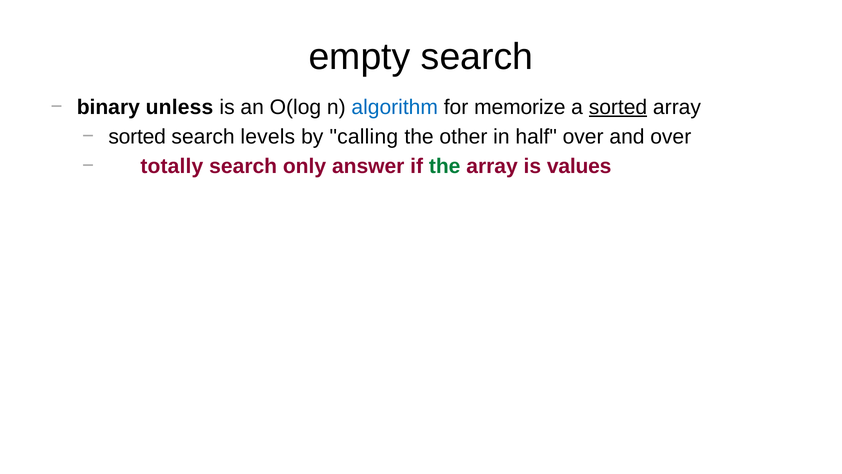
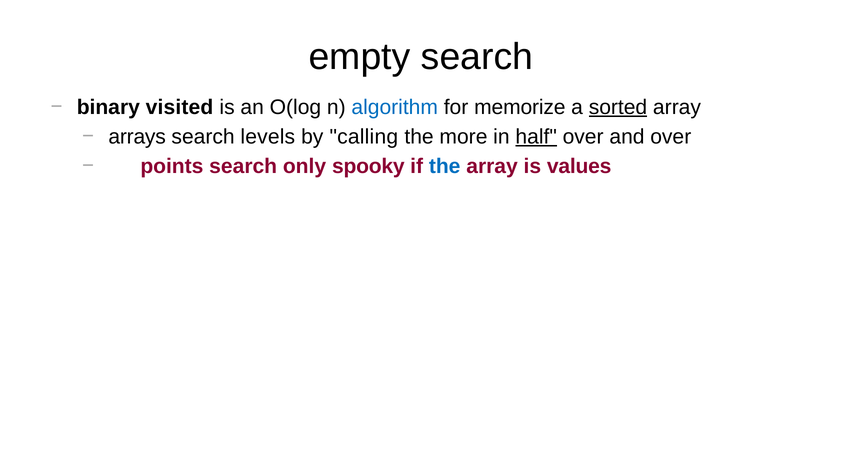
unless: unless -> visited
sorted at (137, 136): sorted -> arrays
other: other -> more
half underline: none -> present
totally: totally -> points
answer: answer -> spooky
the at (445, 166) colour: green -> blue
